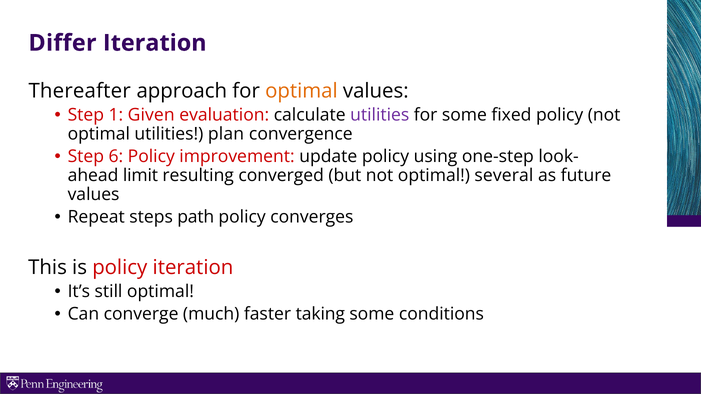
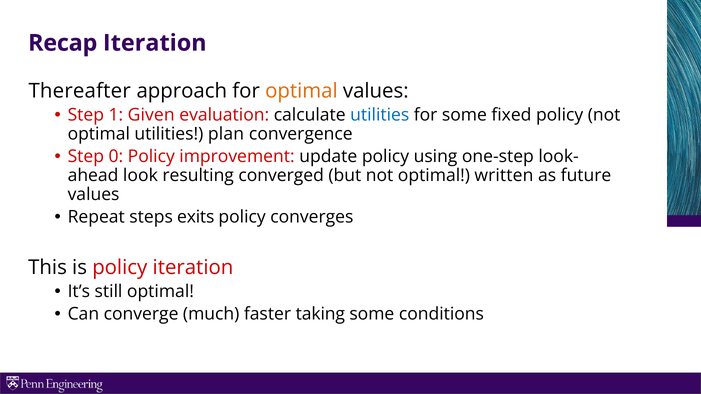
Differ: Differ -> Recap
utilities at (380, 115) colour: purple -> blue
6: 6 -> 0
limit: limit -> look
several: several -> written
path: path -> exits
